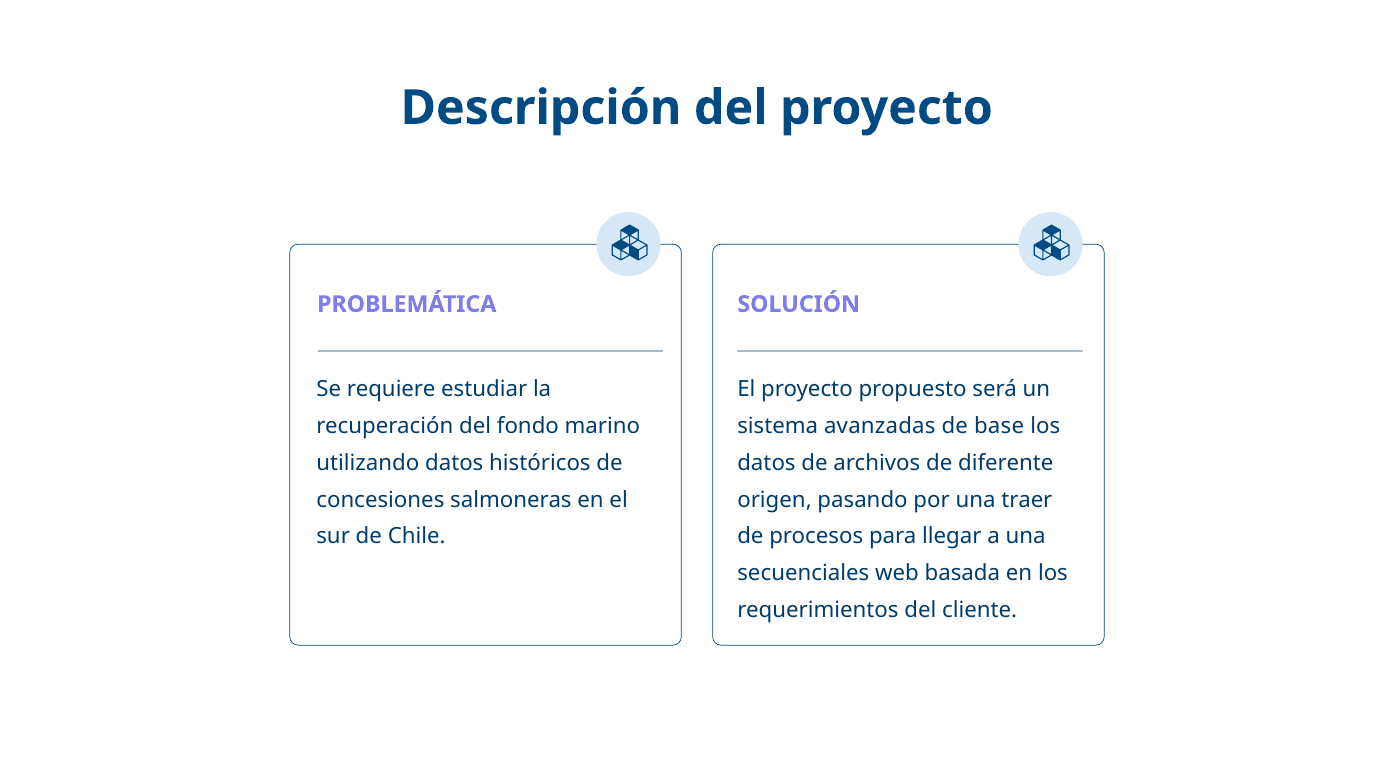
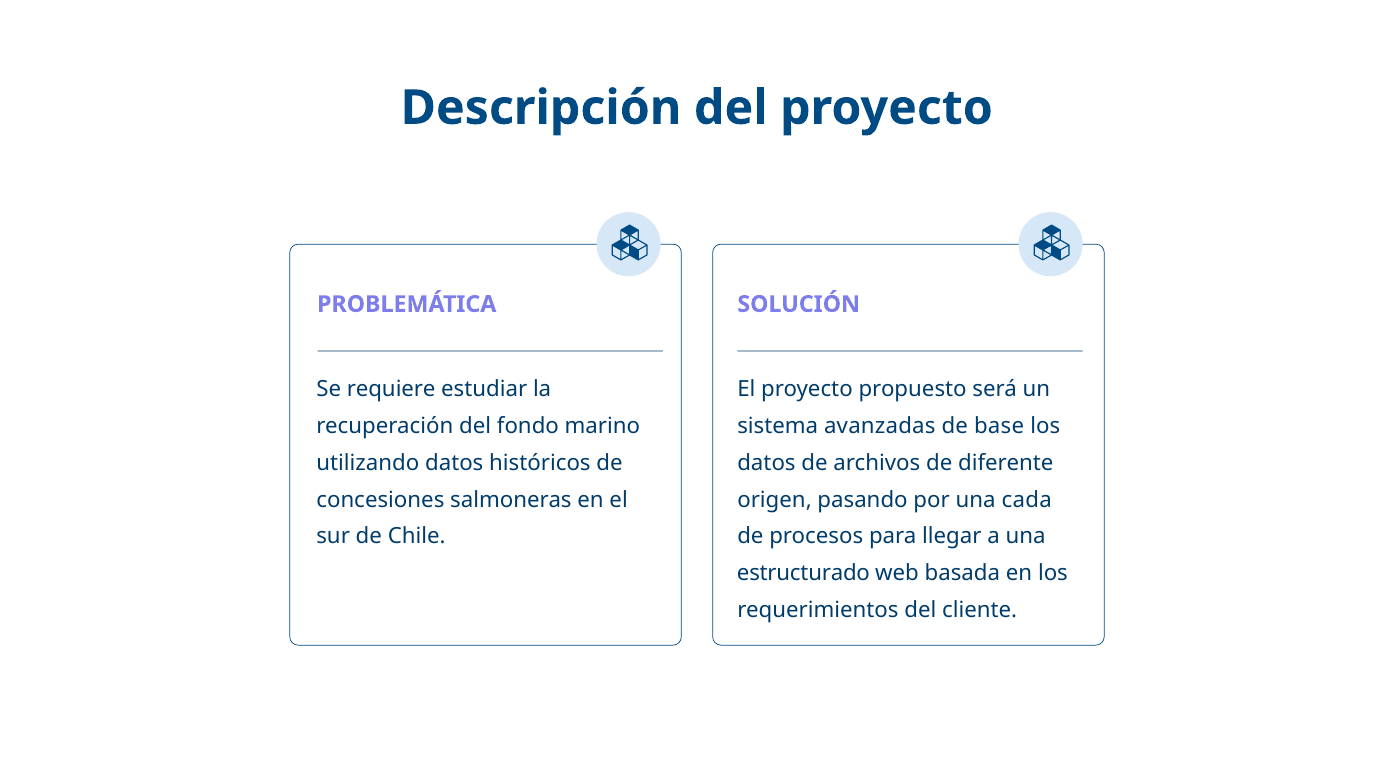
traer: traer -> cada
secuenciales: secuenciales -> estructurado
